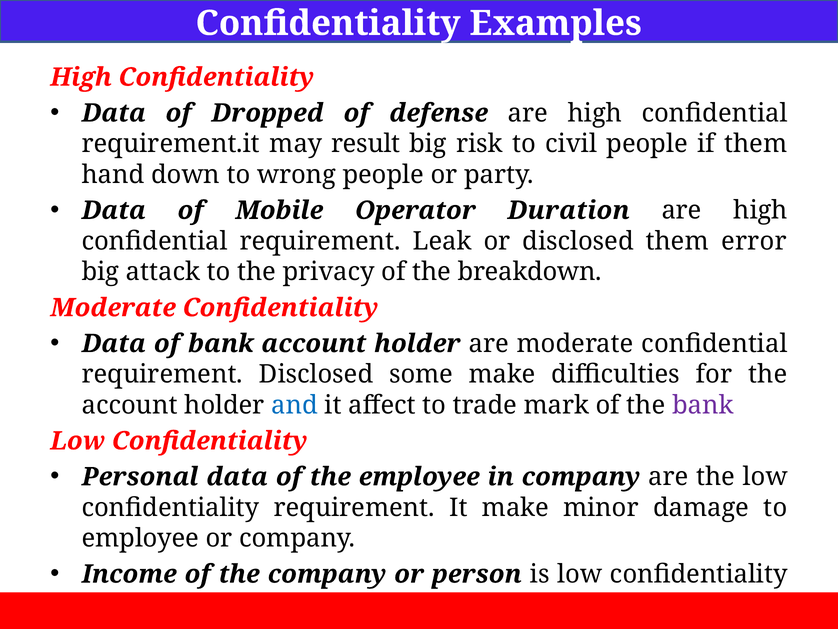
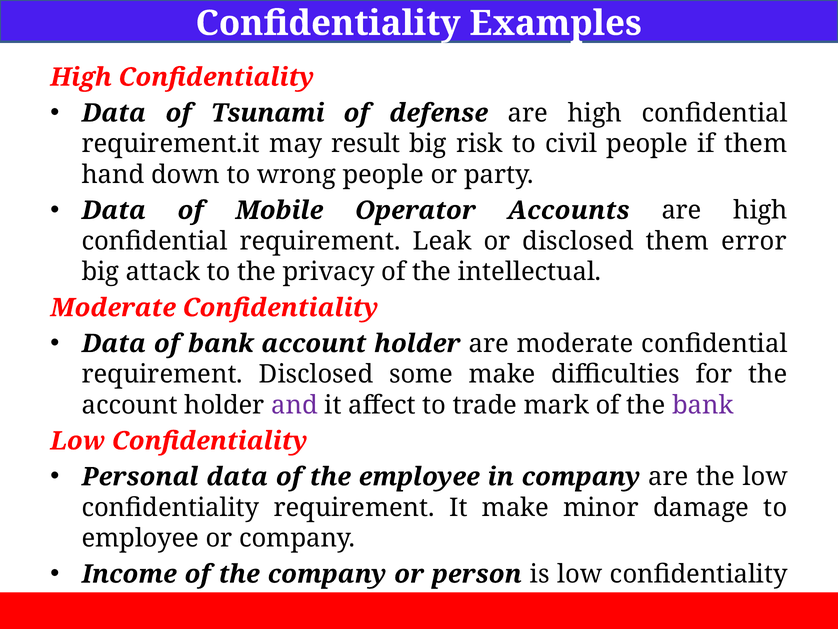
Dropped: Dropped -> Tsunami
Duration: Duration -> Accounts
breakdown: breakdown -> intellectual
and colour: blue -> purple
